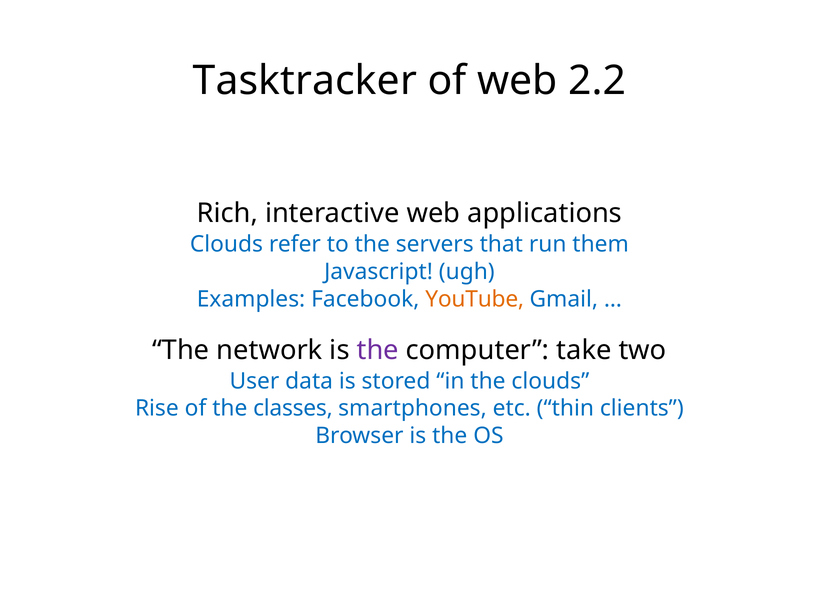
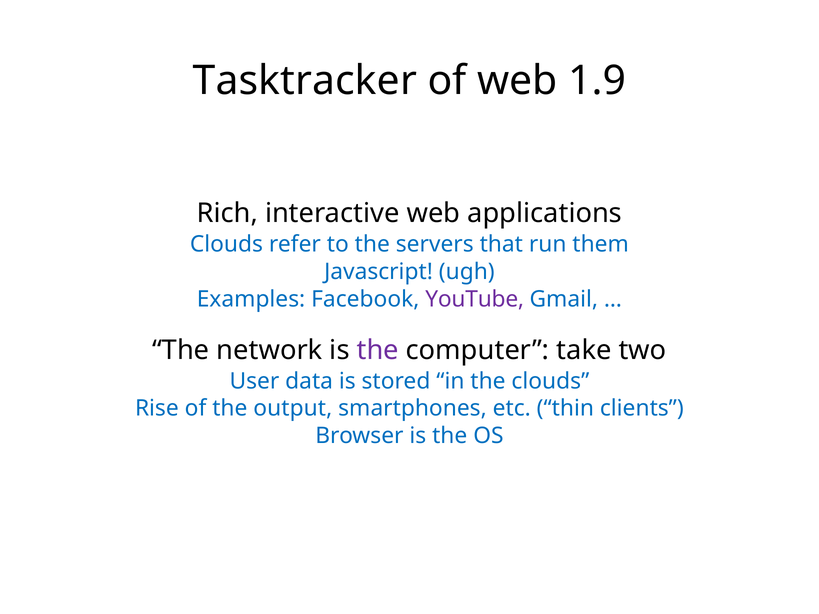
2.2: 2.2 -> 1.9
YouTube colour: orange -> purple
classes: classes -> output
